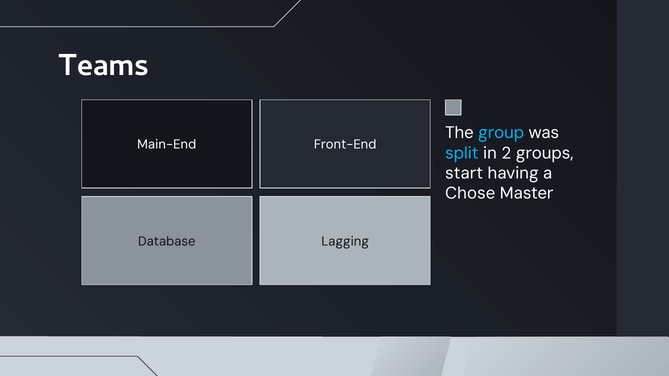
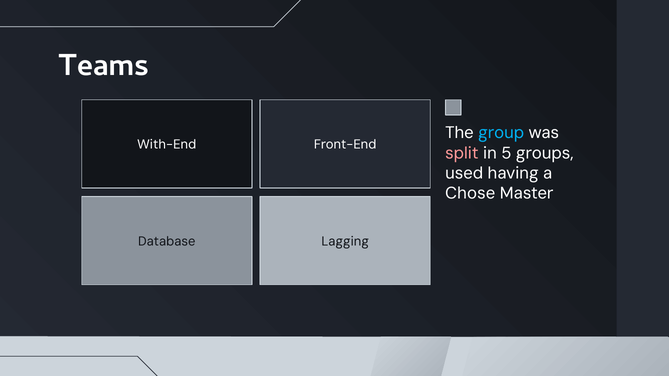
Main-End: Main-End -> With-End
split colour: light blue -> pink
2: 2 -> 5
start: start -> used
